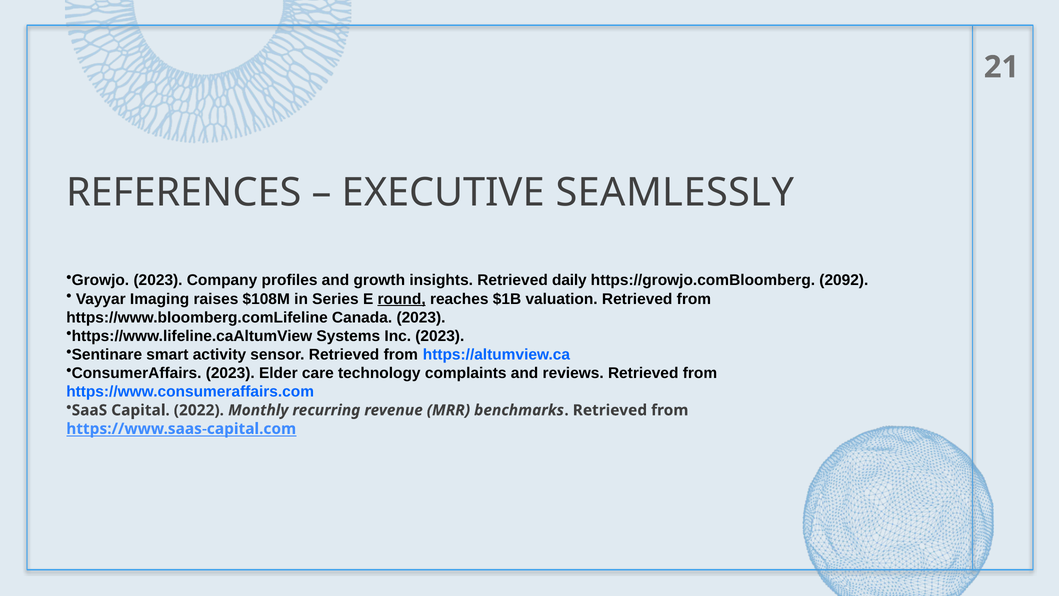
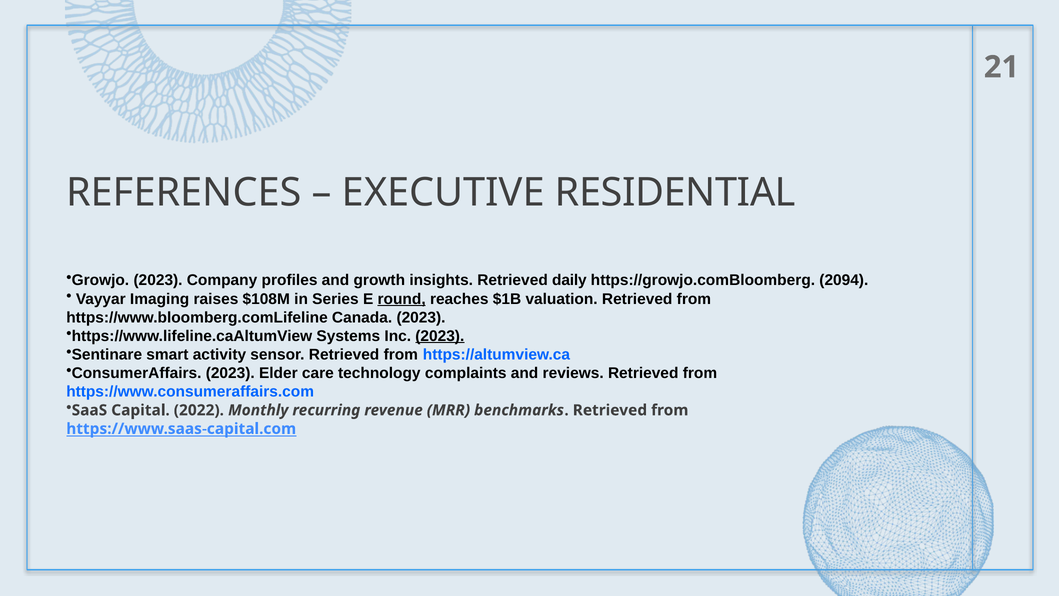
SEAMLESSLY: SEAMLESSLY -> RESIDENTIAL
2092: 2092 -> 2094
2023 at (440, 336) underline: none -> present
